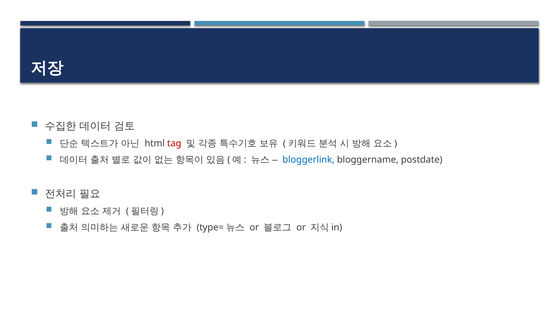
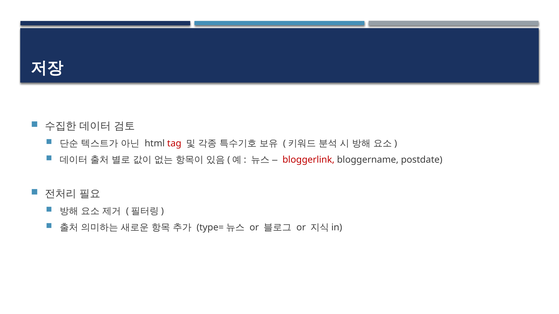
bloggerlink colour: blue -> red
